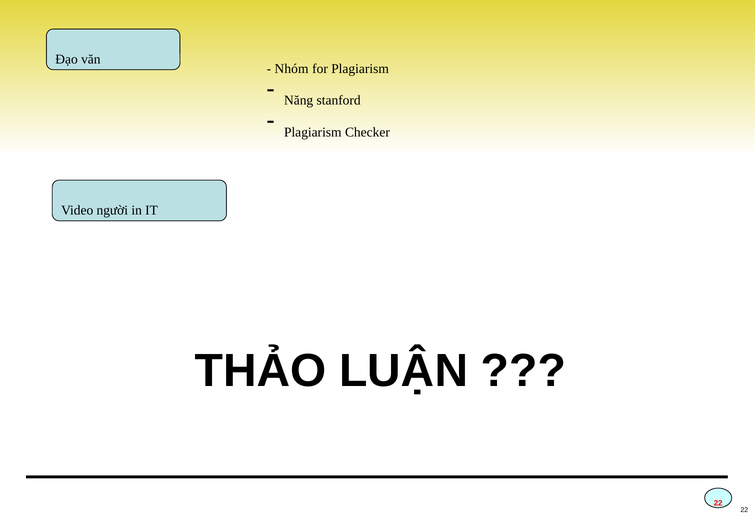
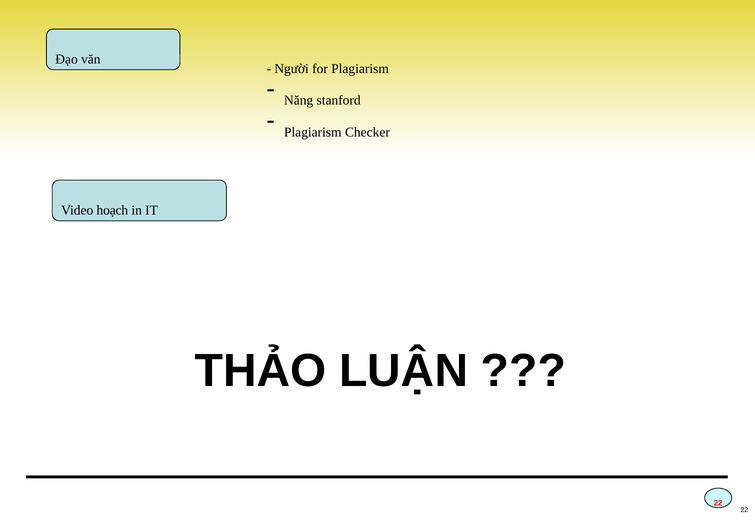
Nhóm: Nhóm -> Người
người: người -> hoạch
